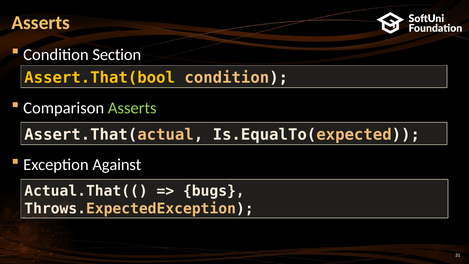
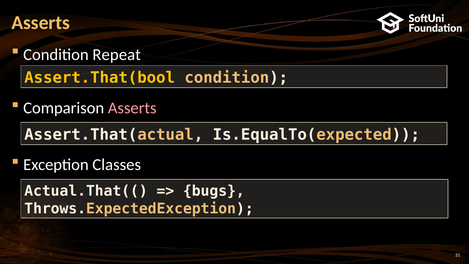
Section: Section -> Repeat
Asserts at (132, 108) colour: light green -> pink
Against: Against -> Classes
